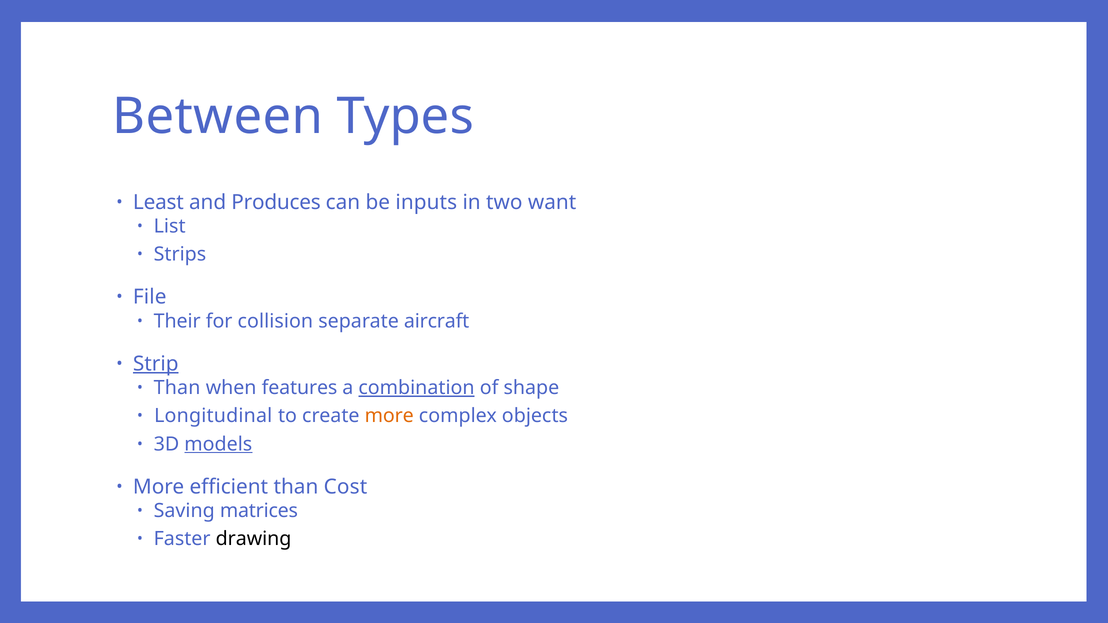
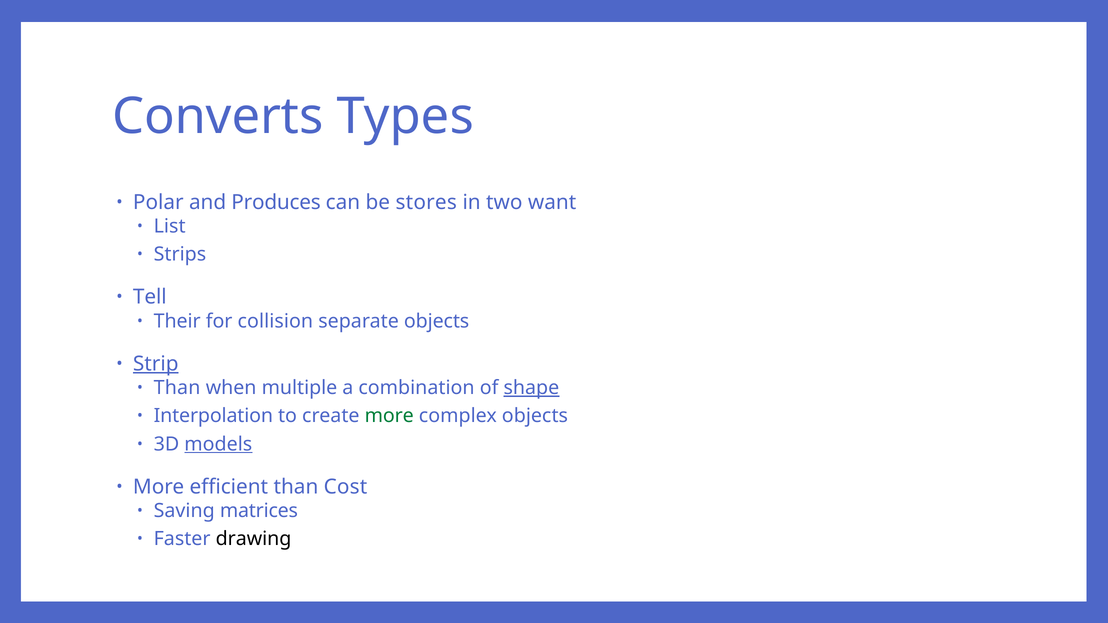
Between: Between -> Converts
Least: Least -> Polar
inputs: inputs -> stores
File: File -> Tell
separate aircraft: aircraft -> objects
features: features -> multiple
combination underline: present -> none
shape underline: none -> present
Longitudinal: Longitudinal -> Interpolation
more at (389, 416) colour: orange -> green
